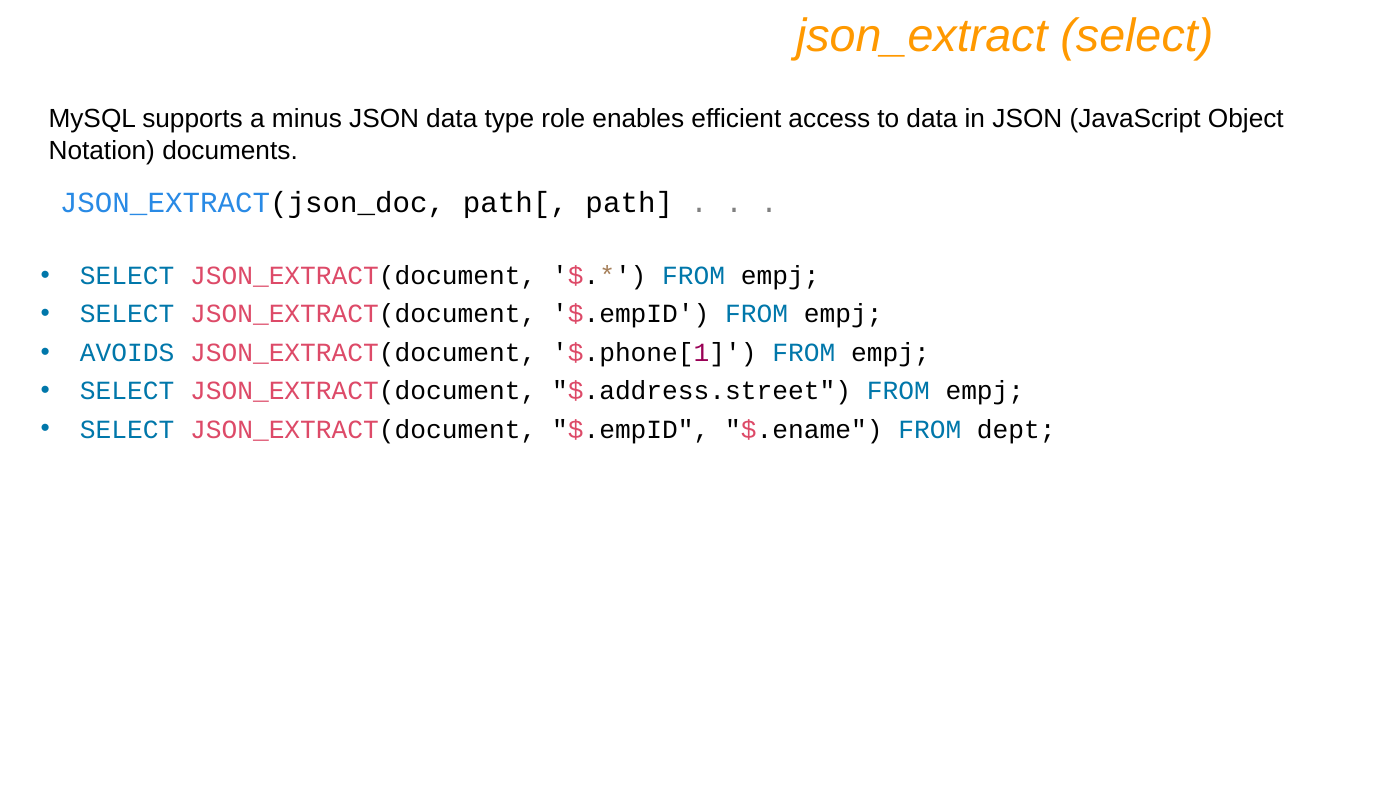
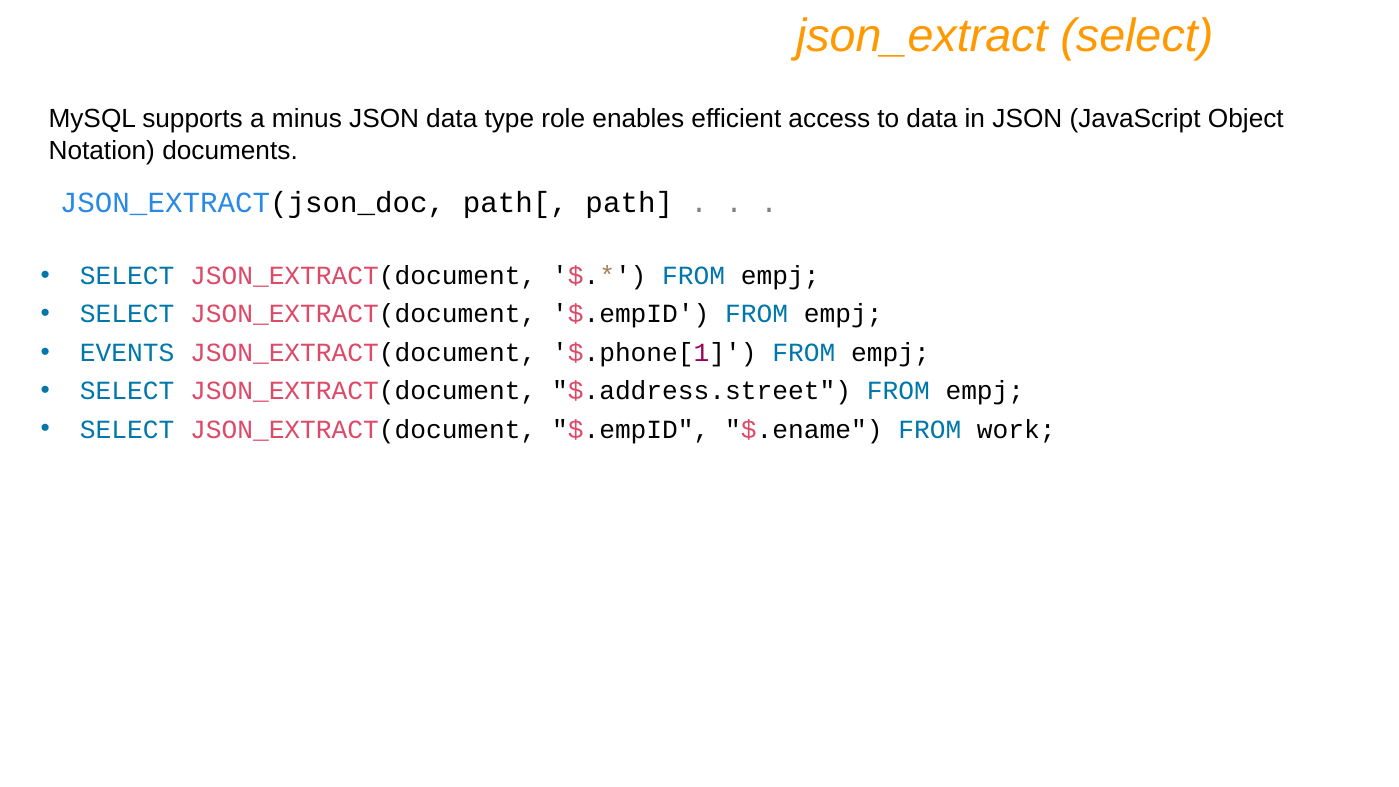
AVOIDS: AVOIDS -> EVENTS
dept: dept -> work
